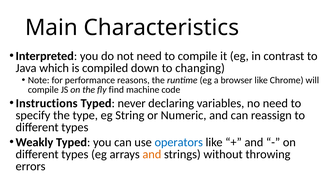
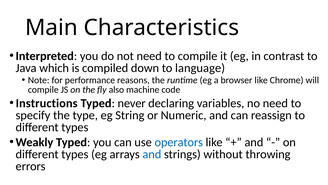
changing: changing -> language
find: find -> also
and at (152, 154) colour: orange -> blue
